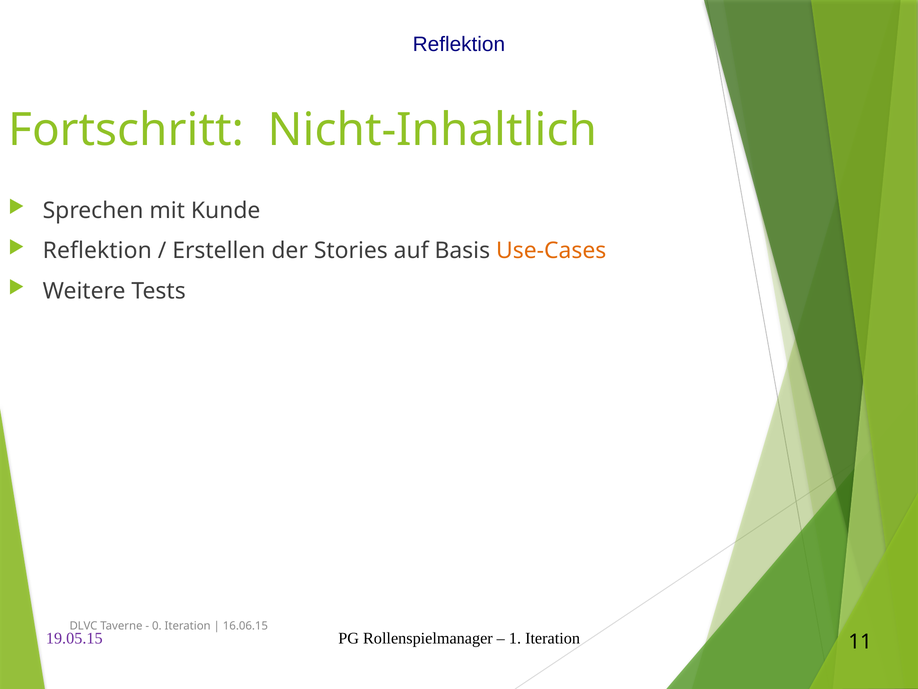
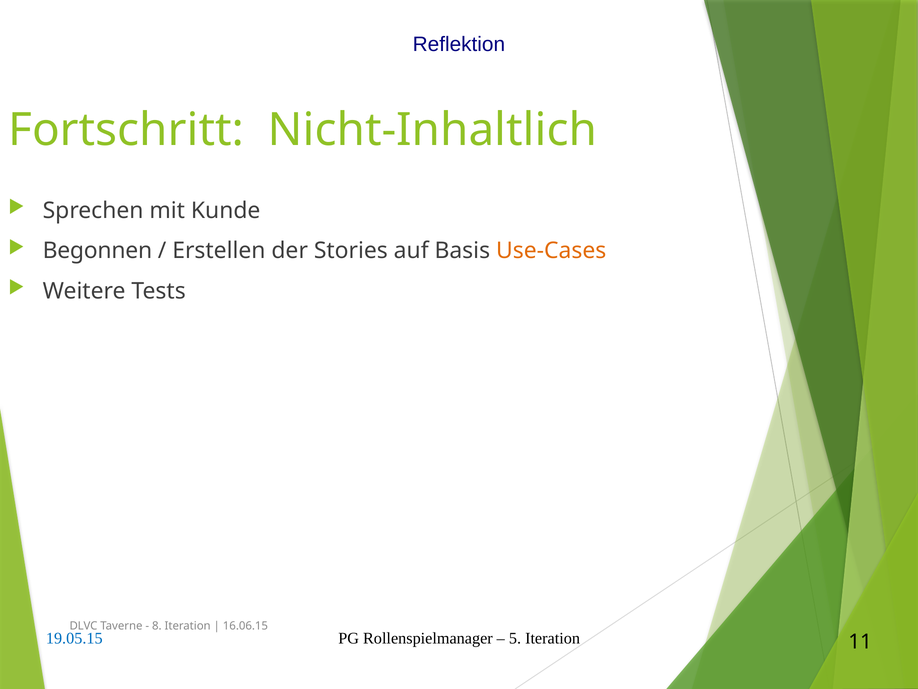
Reflektion at (97, 251): Reflektion -> Begonnen
0: 0 -> 8
19.05.15 colour: purple -> blue
1: 1 -> 5
